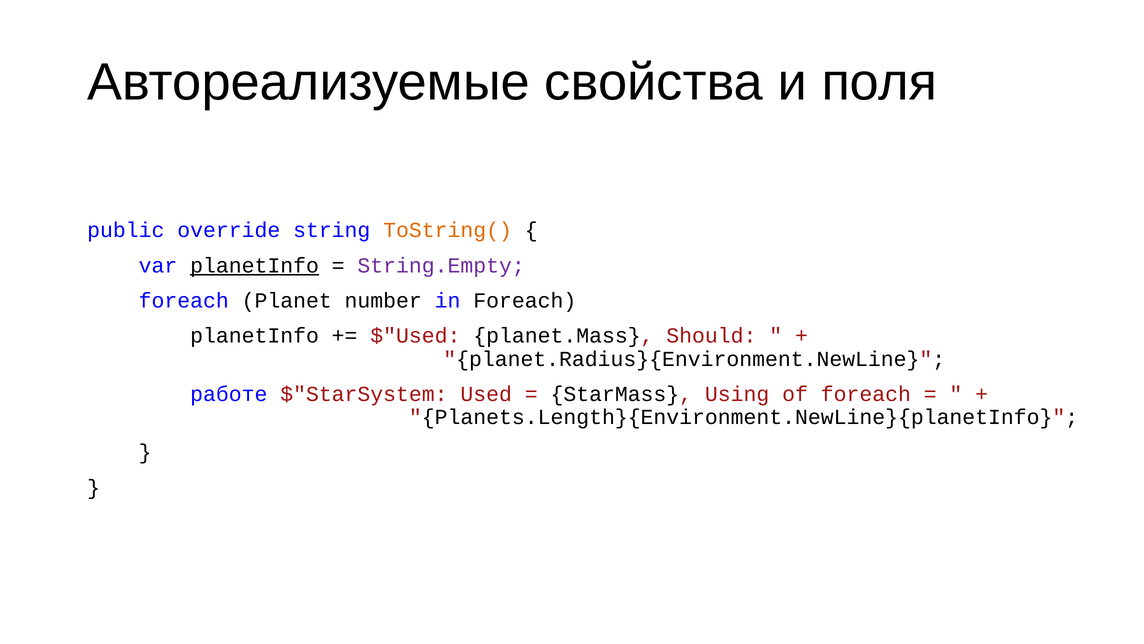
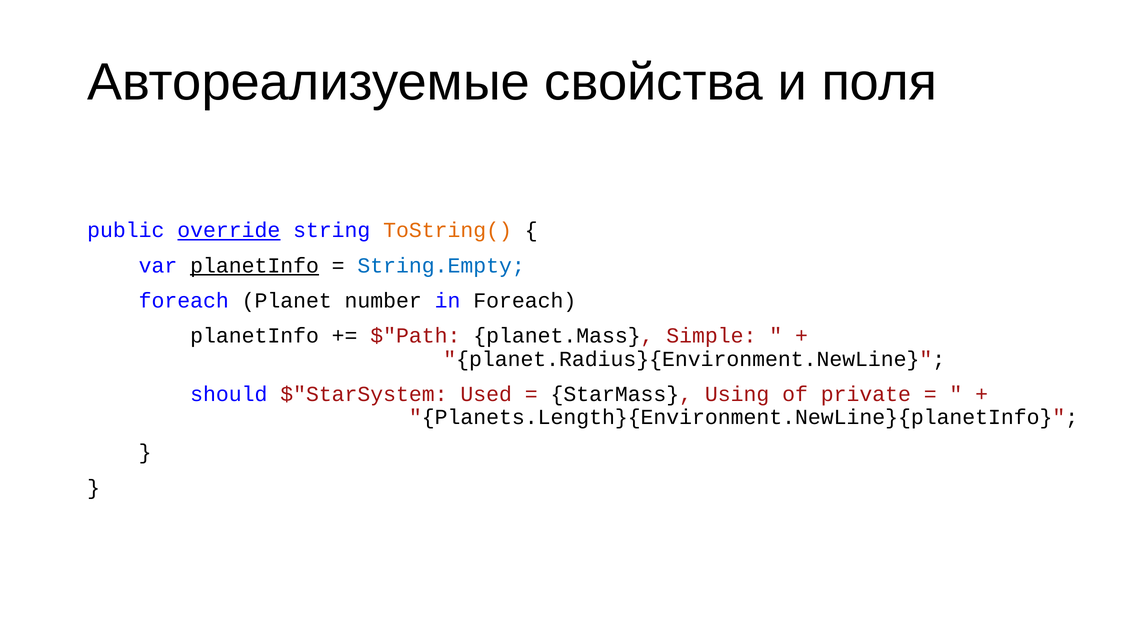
override underline: none -> present
String.Empty colour: purple -> blue
$"Used: $"Used -> $"Path
Should: Should -> Simple
работе: работе -> should
of foreach: foreach -> private
